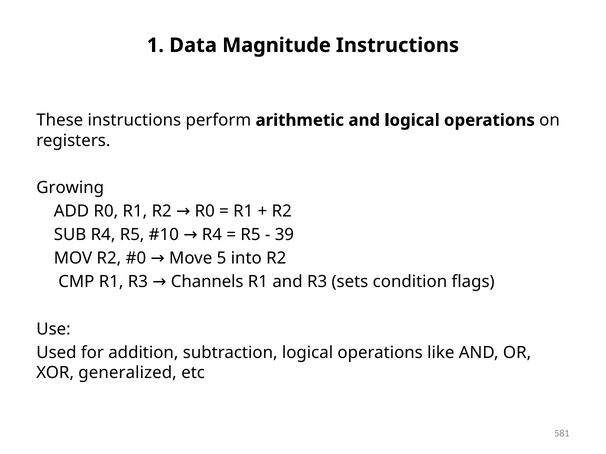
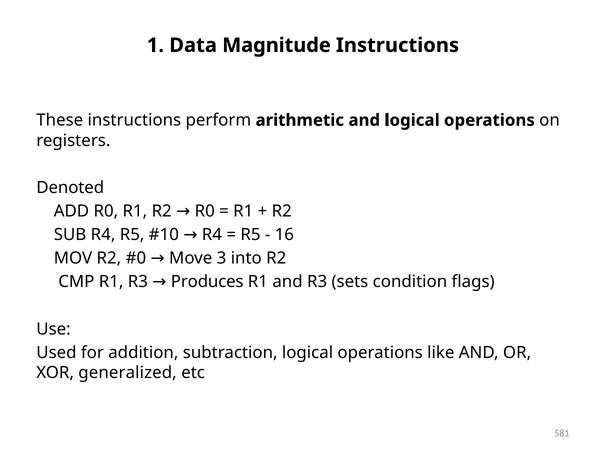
Growing: Growing -> Denoted
39: 39 -> 16
5: 5 -> 3
Channels: Channels -> Produces
